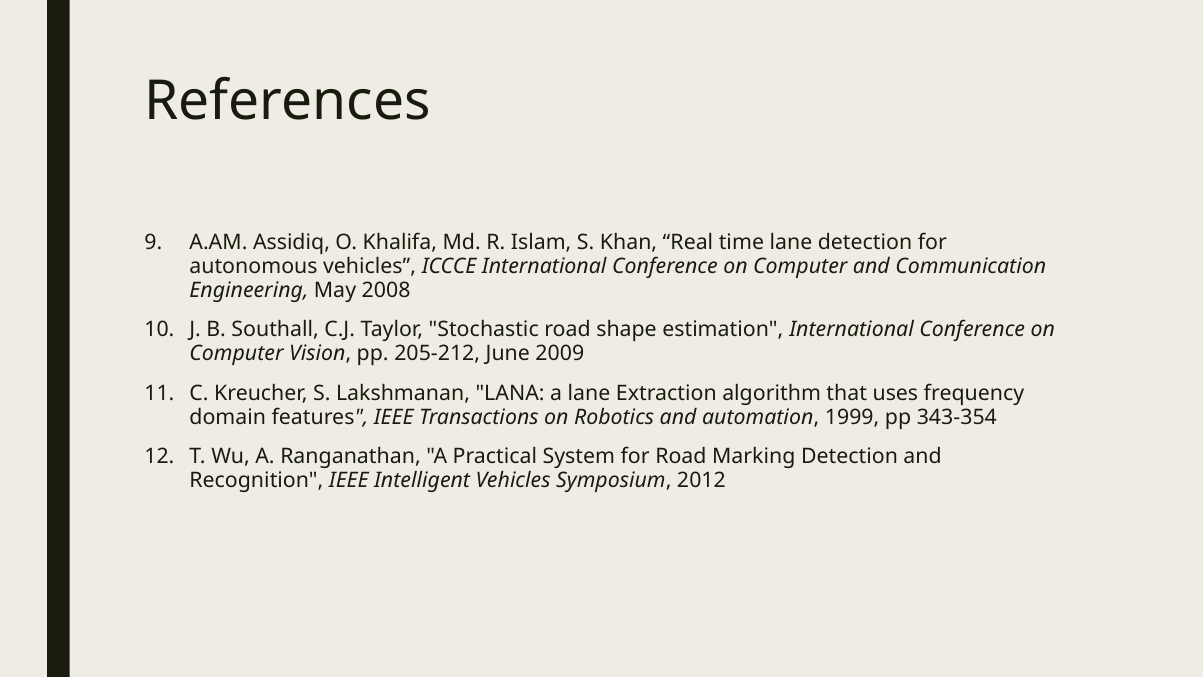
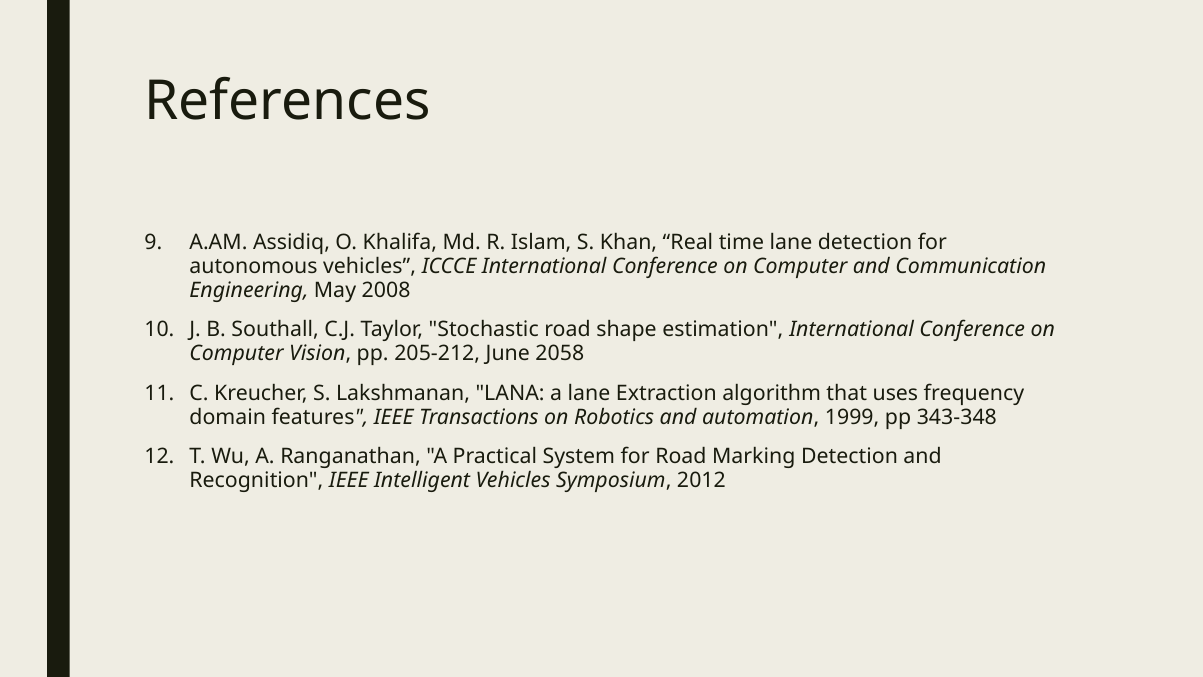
2009: 2009 -> 2058
343-354: 343-354 -> 343-348
